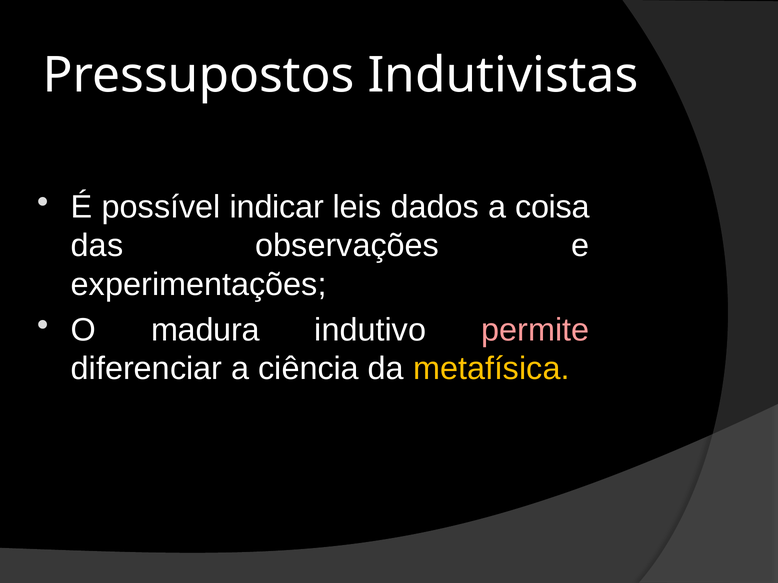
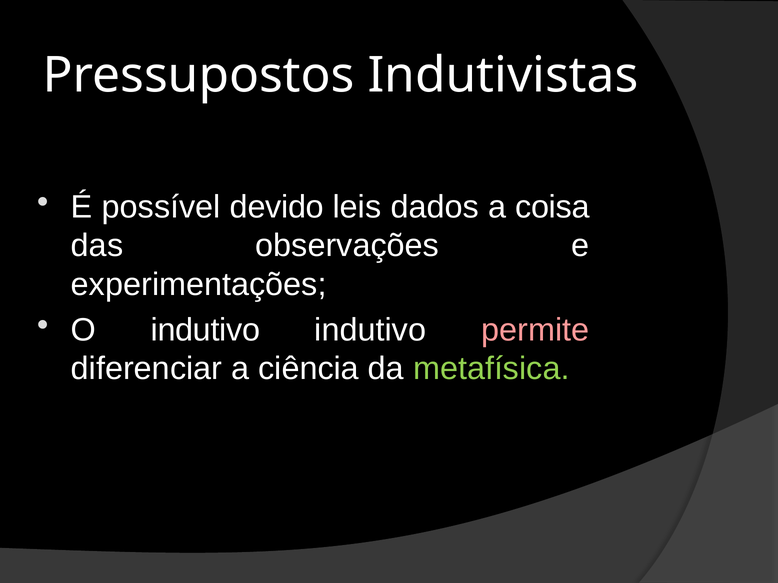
indicar: indicar -> devido
O madura: madura -> indutivo
metafísica colour: yellow -> light green
